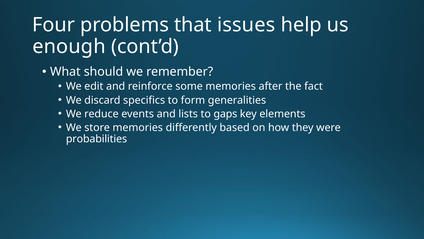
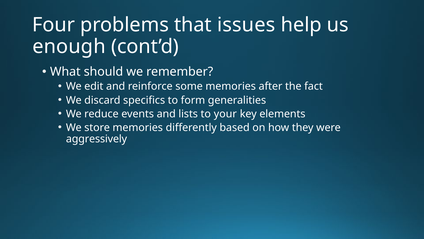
gaps: gaps -> your
probabilities: probabilities -> aggressively
